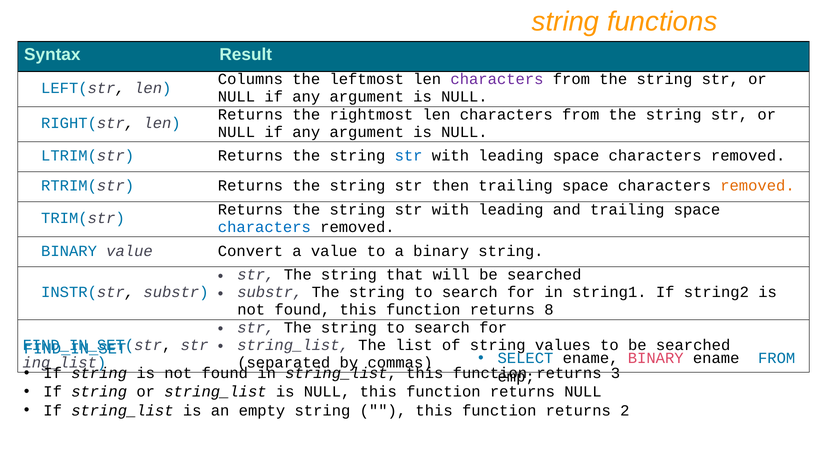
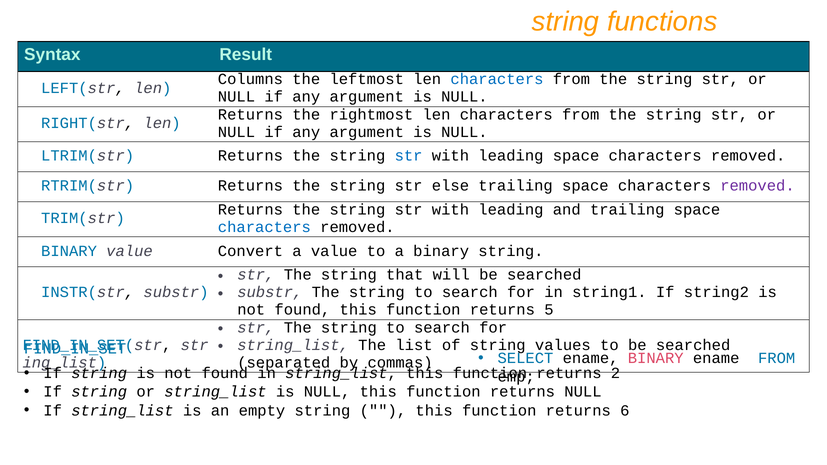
characters at (497, 79) colour: purple -> blue
then: then -> else
removed at (757, 186) colour: orange -> purple
8: 8 -> 5
3: 3 -> 2
2: 2 -> 6
